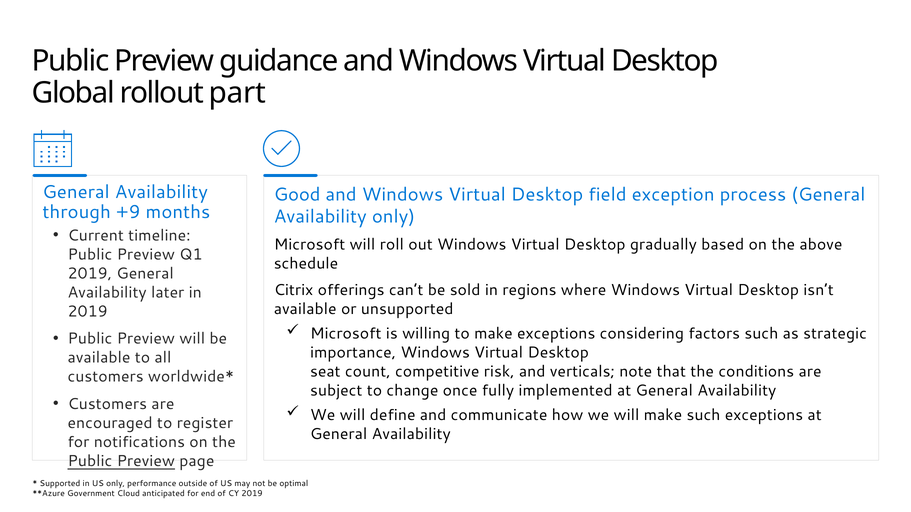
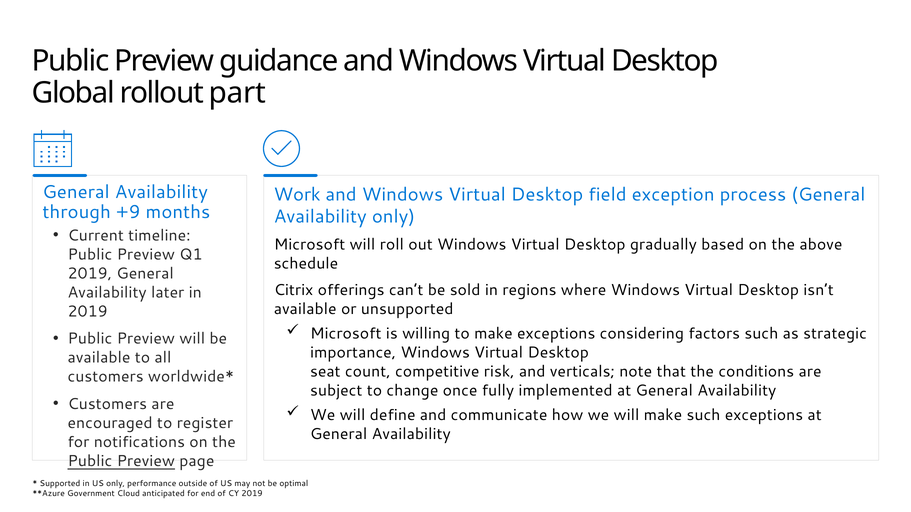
Good: Good -> Work
